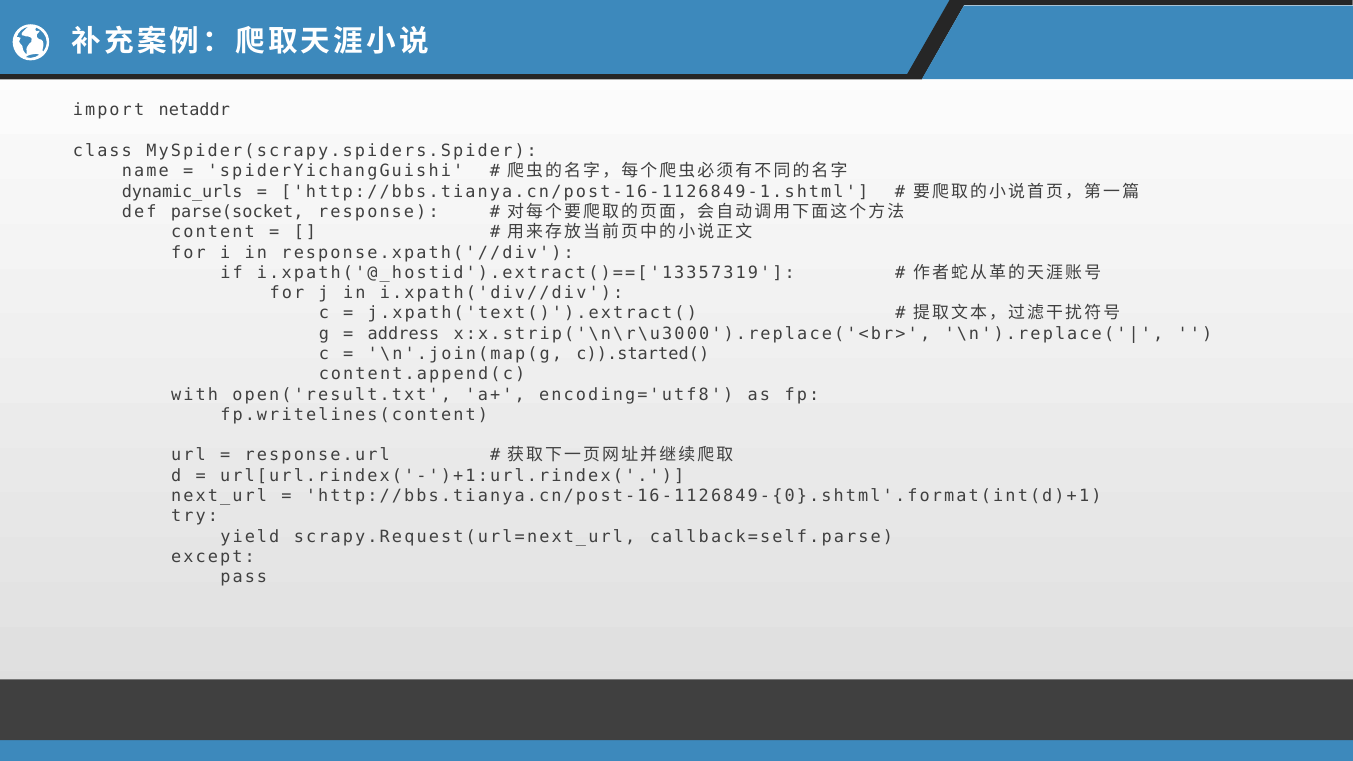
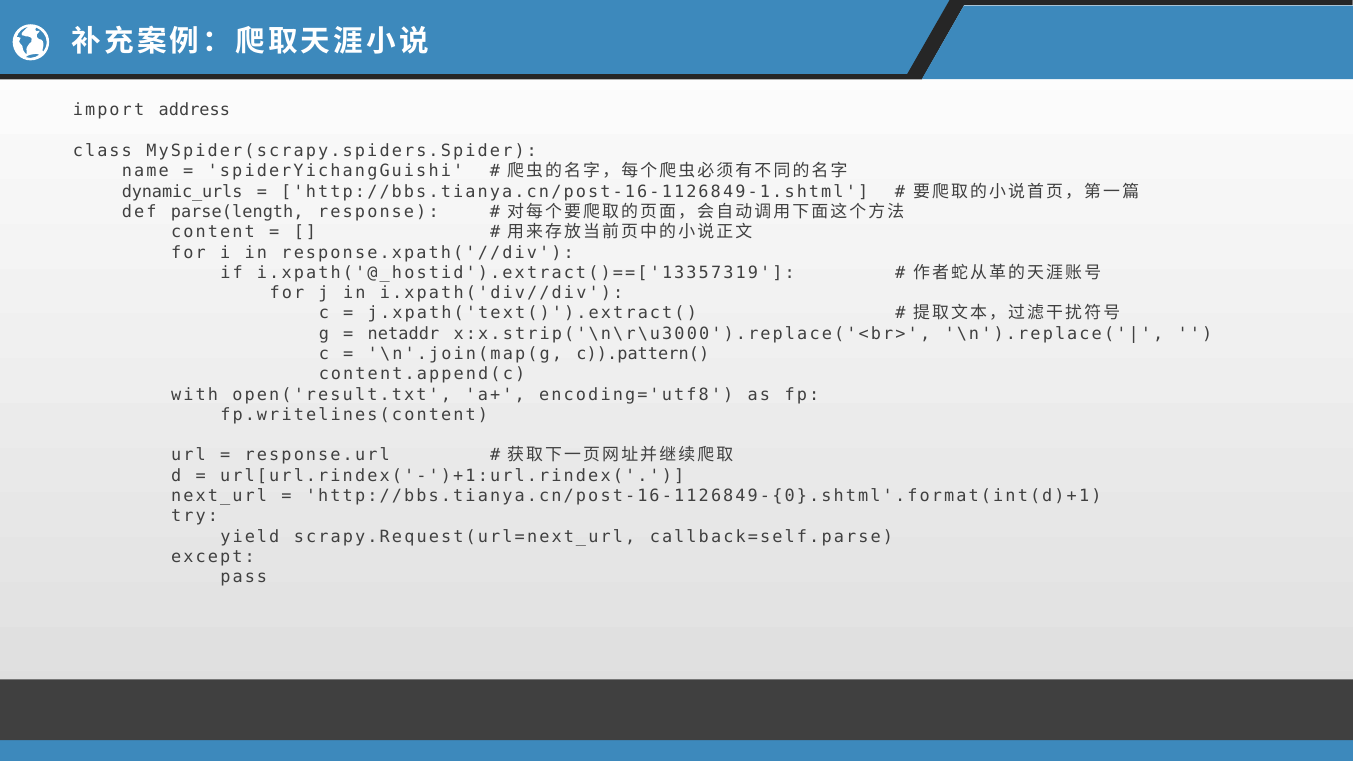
netaddr: netaddr -> address
parse(socket: parse(socket -> parse(length
address: address -> netaddr
c)).started(: c)).started( -> c)).pattern(
